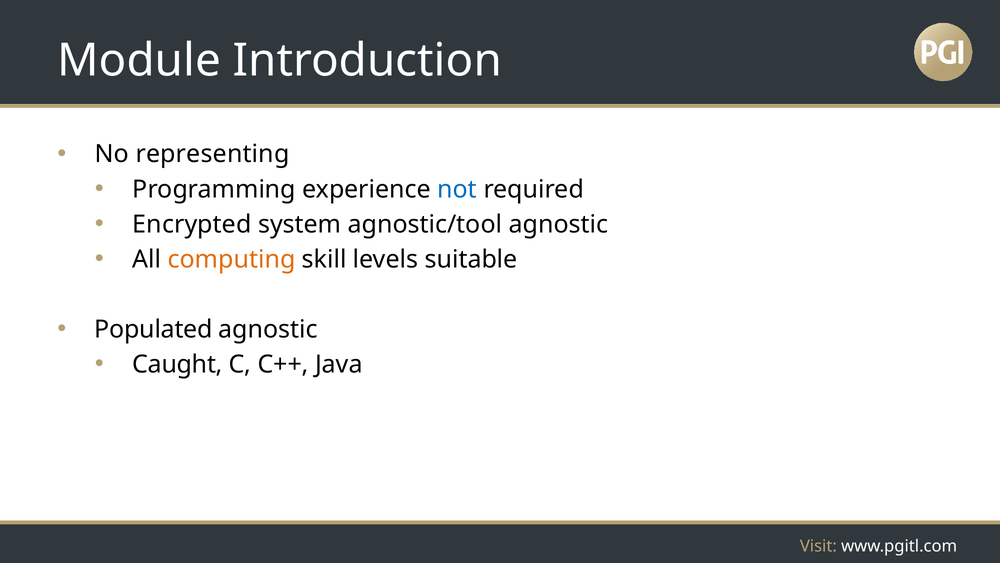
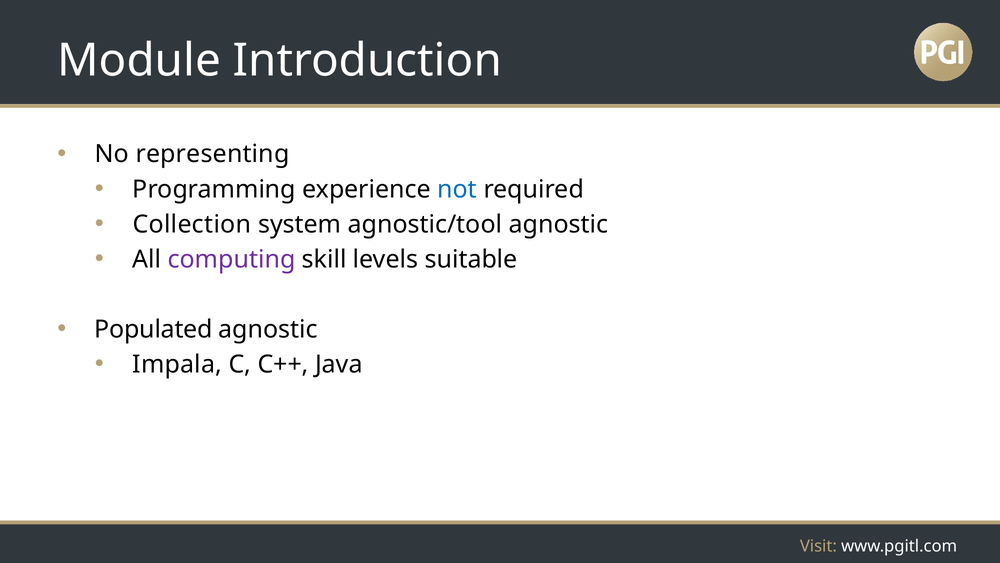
Encrypted: Encrypted -> Collection
computing colour: orange -> purple
Caught: Caught -> Impala
